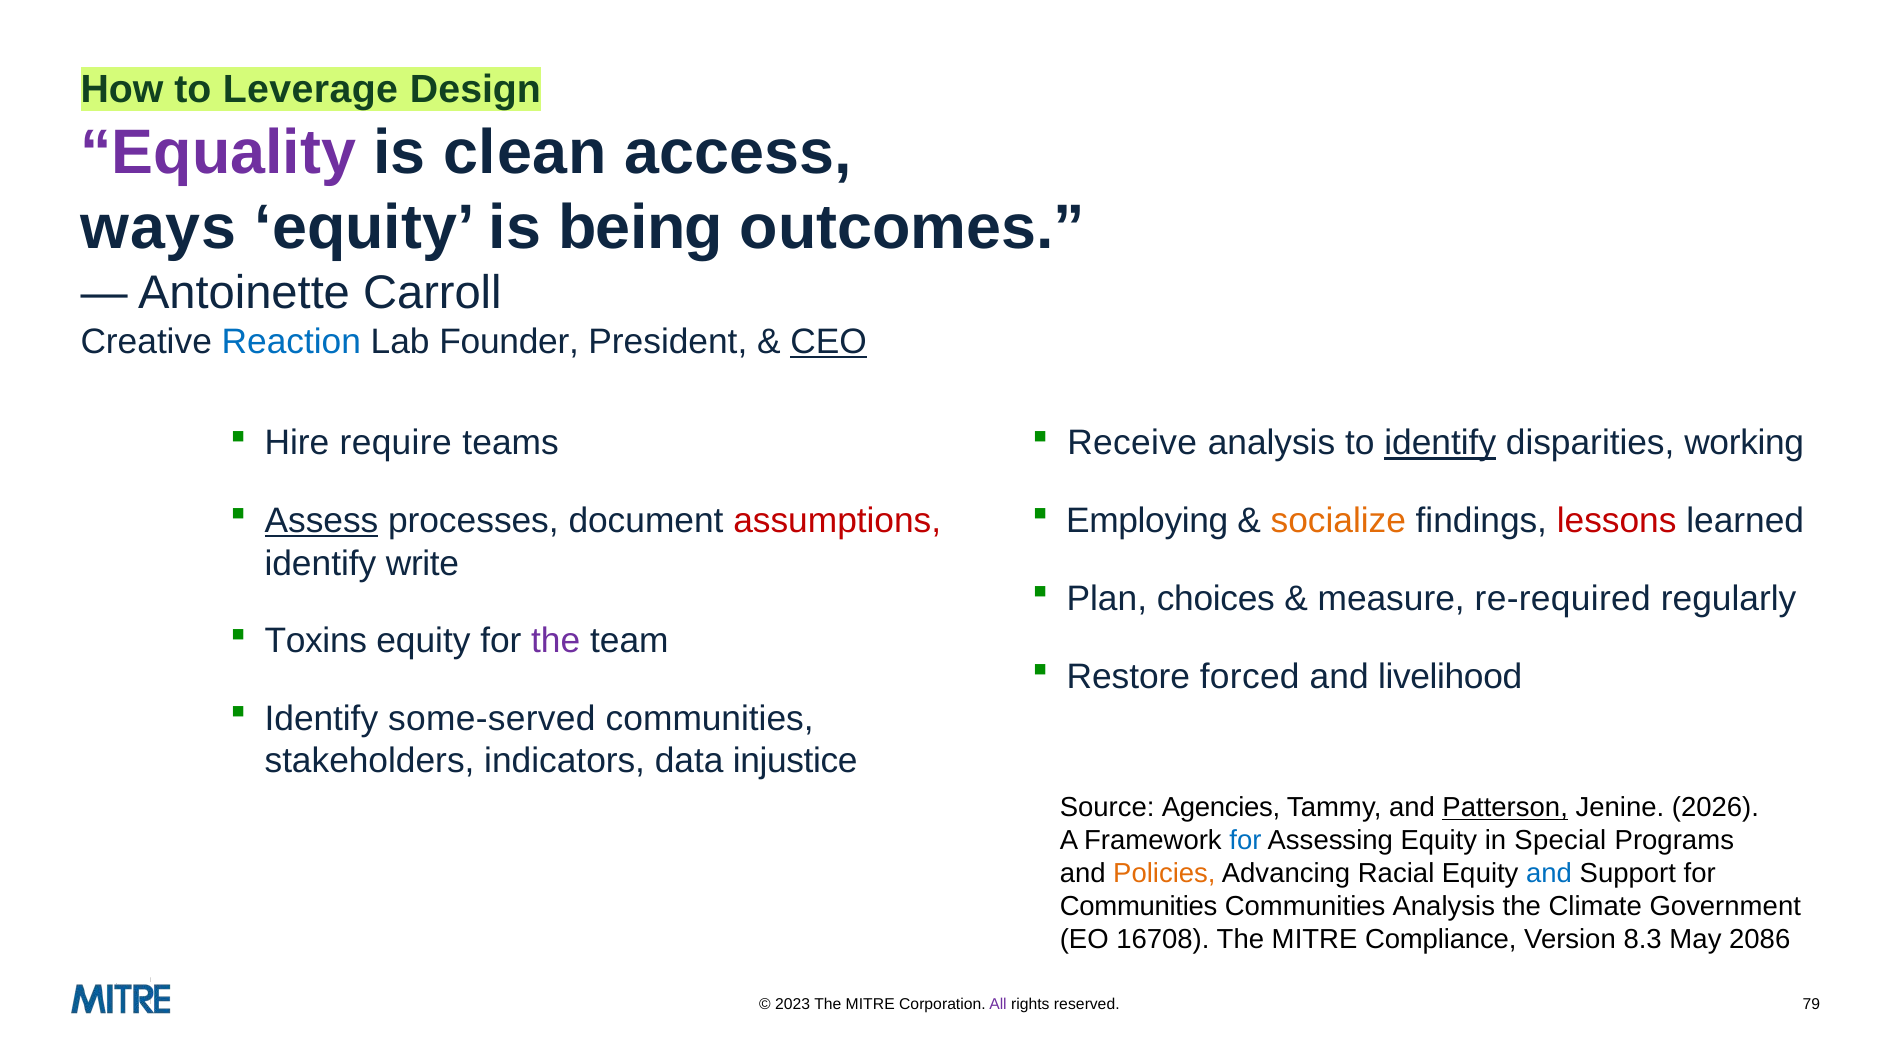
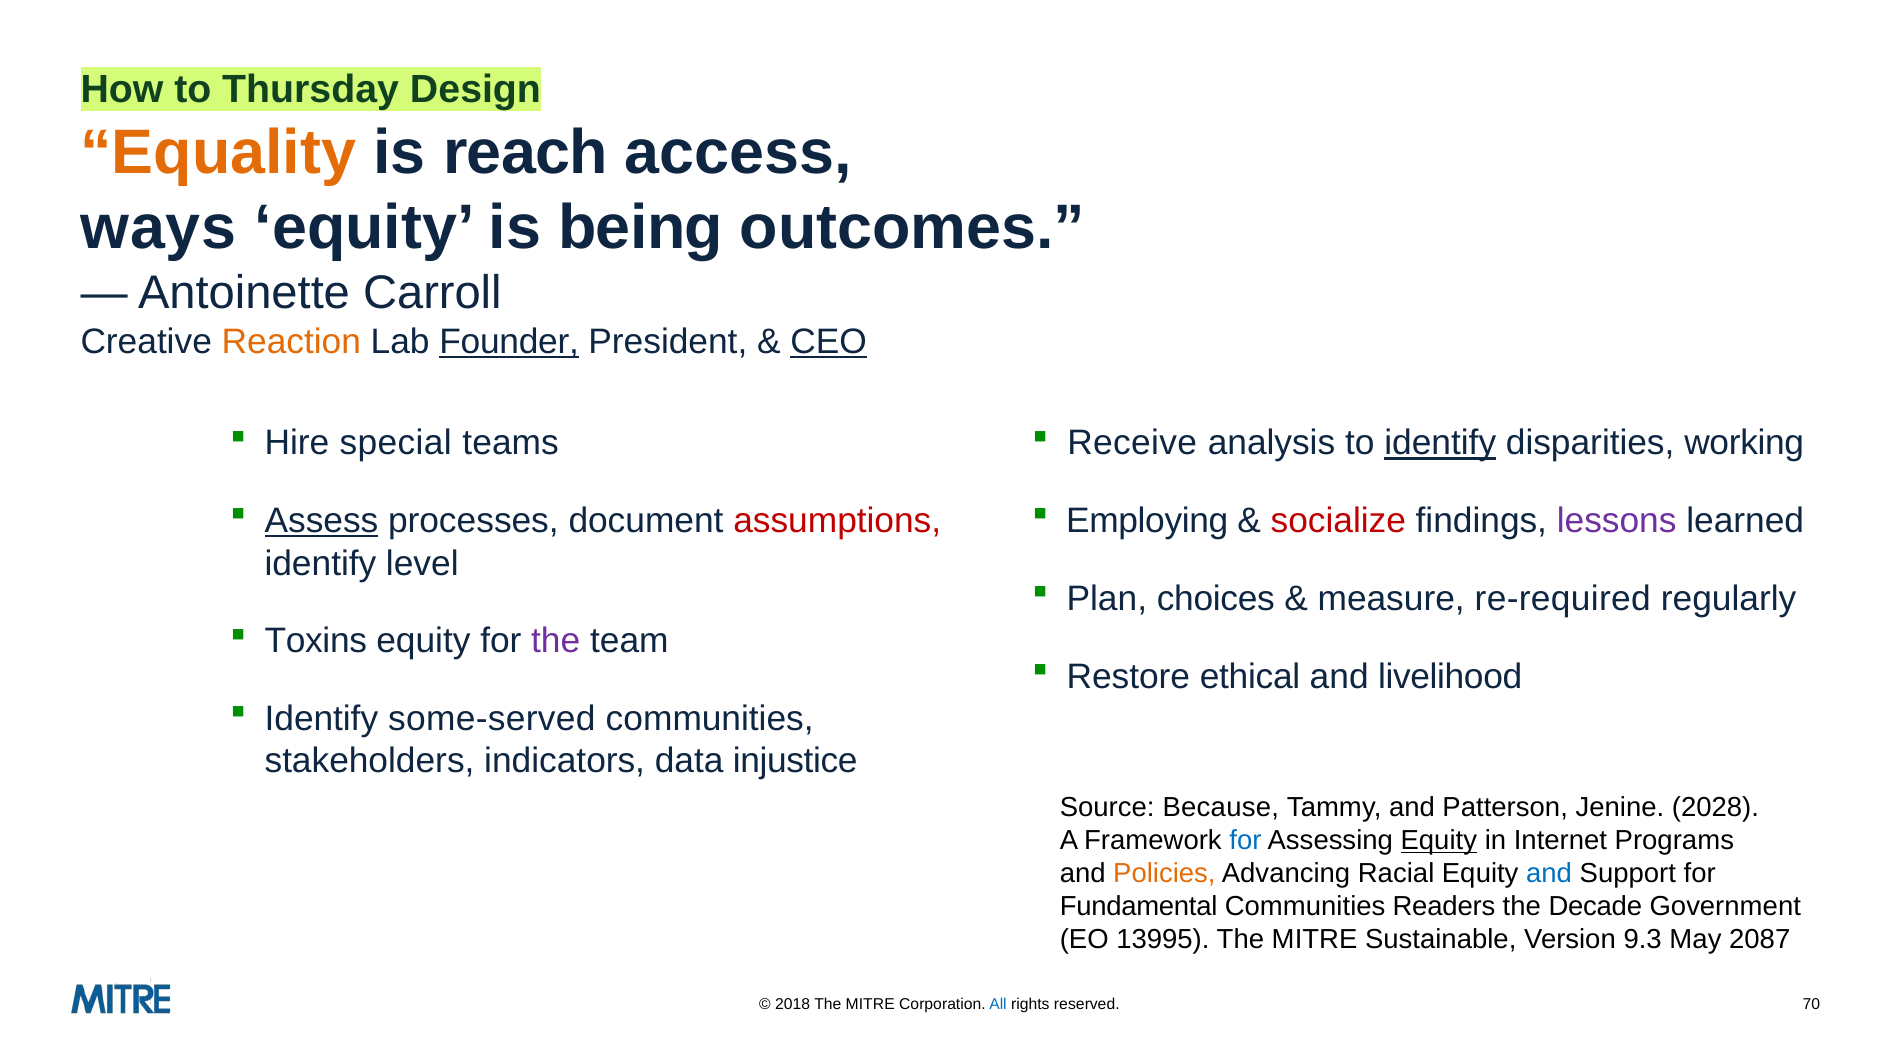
Leverage: Leverage -> Thursday
Equality colour: purple -> orange
clean: clean -> reach
Reaction colour: blue -> orange
Founder underline: none -> present
require: require -> special
socialize colour: orange -> red
lessons colour: red -> purple
write: write -> level
forced: forced -> ethical
Agencies: Agencies -> Because
Patterson underline: present -> none
2026: 2026 -> 2028
Equity at (1439, 841) underline: none -> present
Special: Special -> Internet
Communities at (1139, 907): Communities -> Fundamental
Communities Analysis: Analysis -> Readers
Climate: Climate -> Decade
16708: 16708 -> 13995
Compliance: Compliance -> Sustainable
8.3: 8.3 -> 9.3
2086: 2086 -> 2087
2023: 2023 -> 2018
All colour: purple -> blue
79: 79 -> 70
